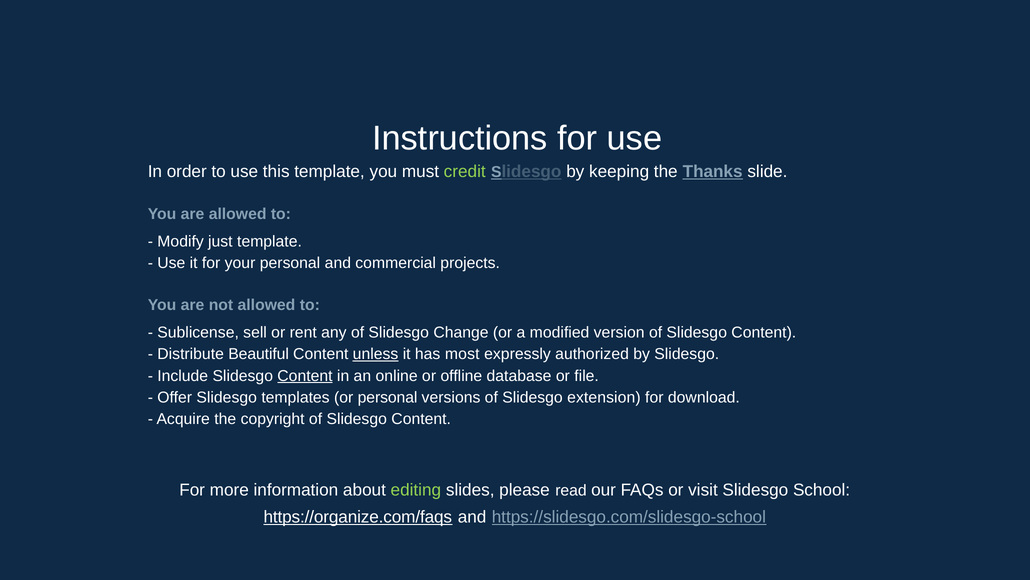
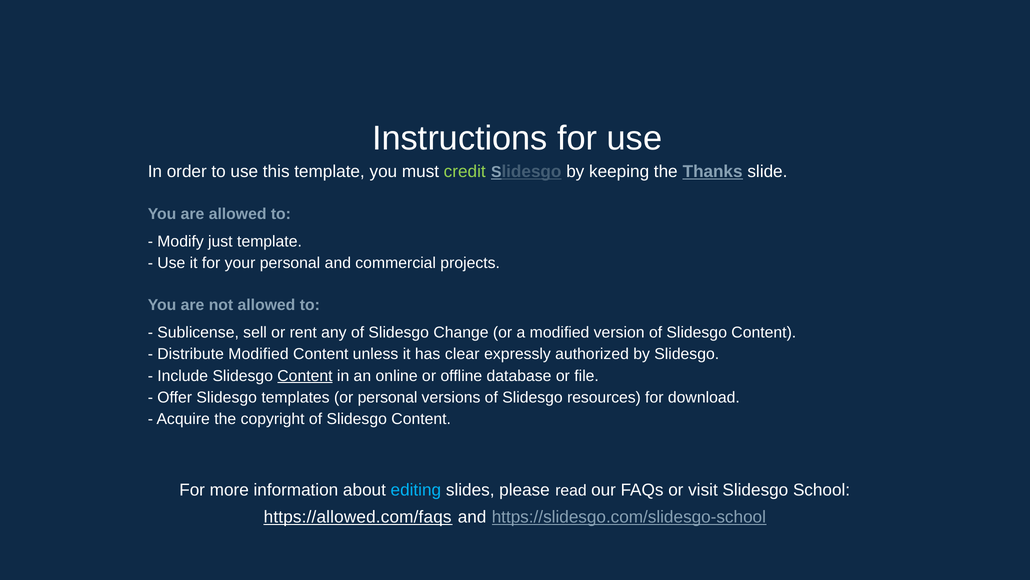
Distribute Beautiful: Beautiful -> Modified
unless underline: present -> none
most: most -> clear
extension: extension -> resources
editing colour: light green -> light blue
https://organize.com/faqs: https://organize.com/faqs -> https://allowed.com/faqs
